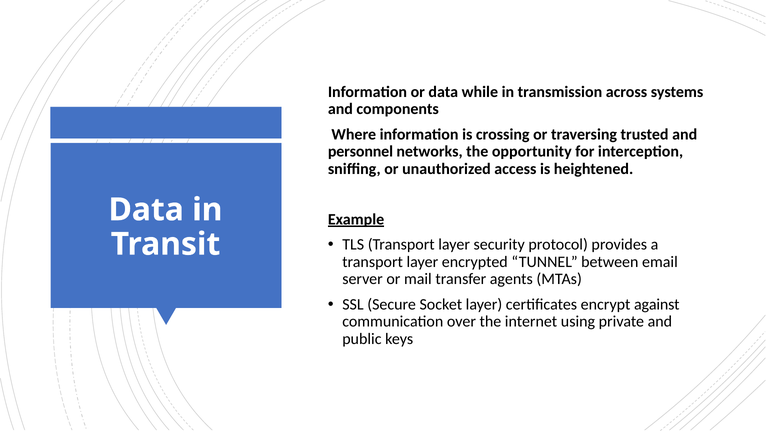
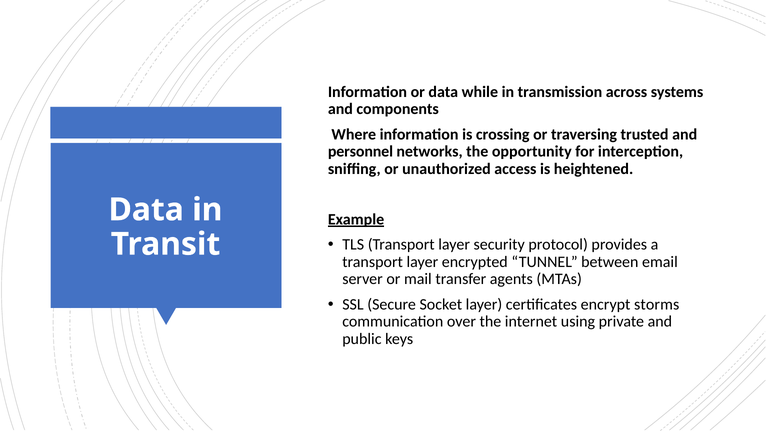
against: against -> storms
